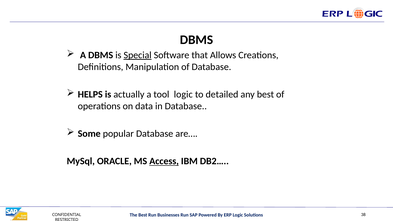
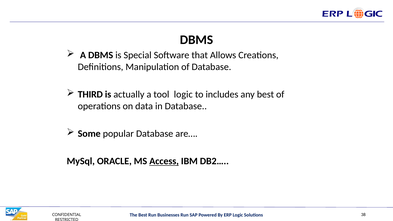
Special underline: present -> none
HELPS: HELPS -> THIRD
detailed: detailed -> includes
